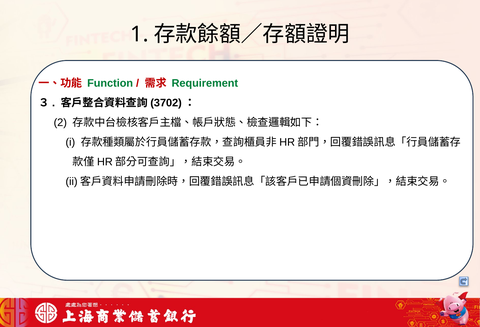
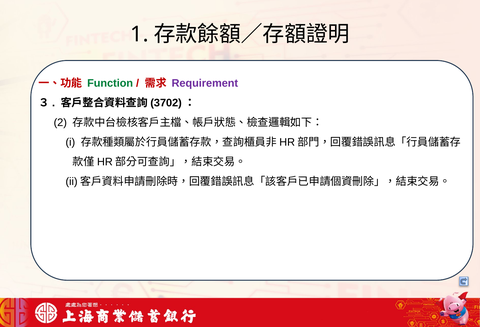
Requirement colour: green -> purple
